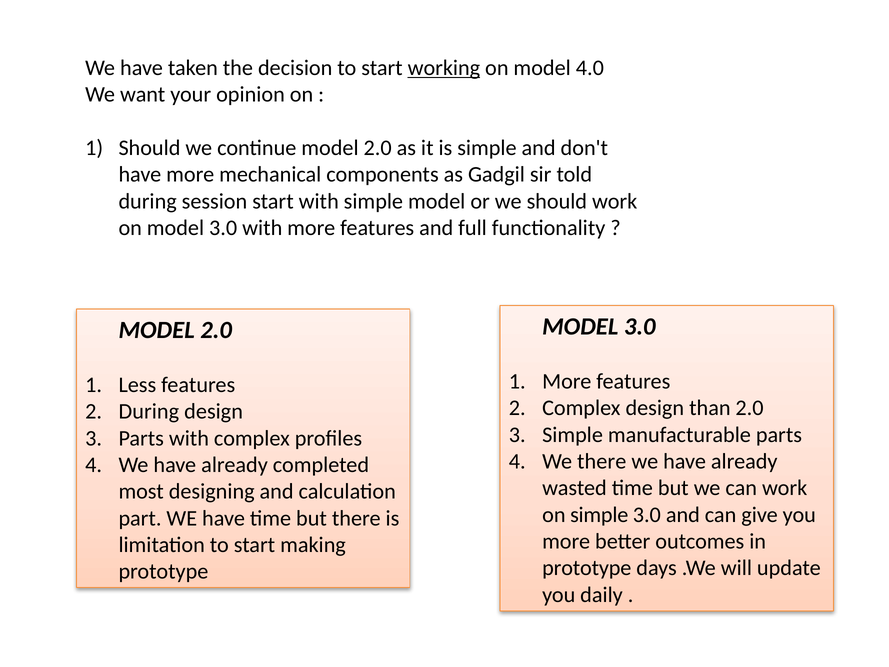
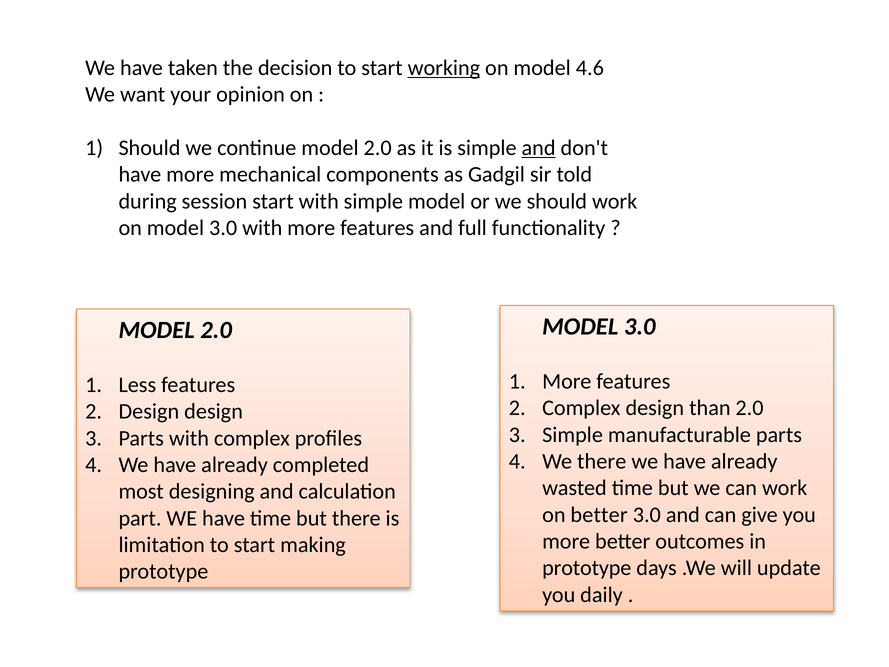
4.0: 4.0 -> 4.6
and at (539, 148) underline: none -> present
During at (149, 411): During -> Design
on simple: simple -> better
